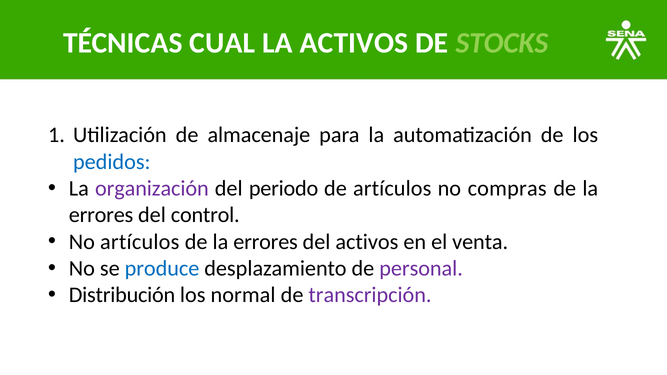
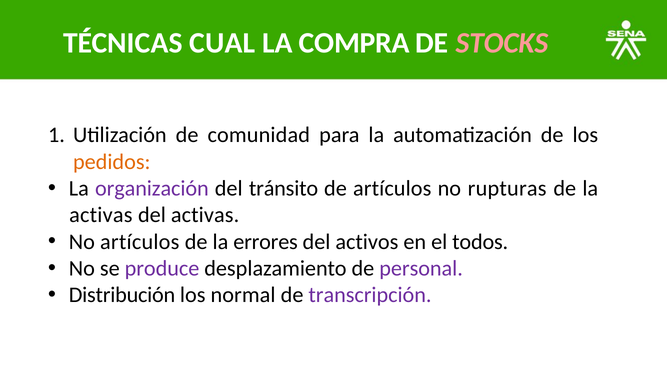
LA ACTIVOS: ACTIVOS -> COMPRA
STOCKS colour: light green -> pink
almacenaje: almacenaje -> comunidad
pedidos colour: blue -> orange
periodo: periodo -> tránsito
compras: compras -> rupturas
errores at (101, 215): errores -> activas
del control: control -> activas
venta: venta -> todos
produce colour: blue -> purple
